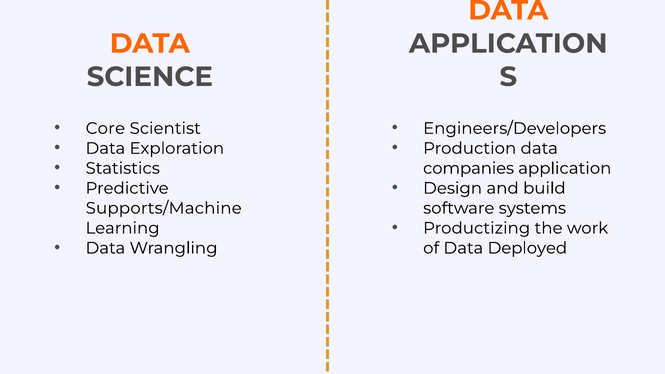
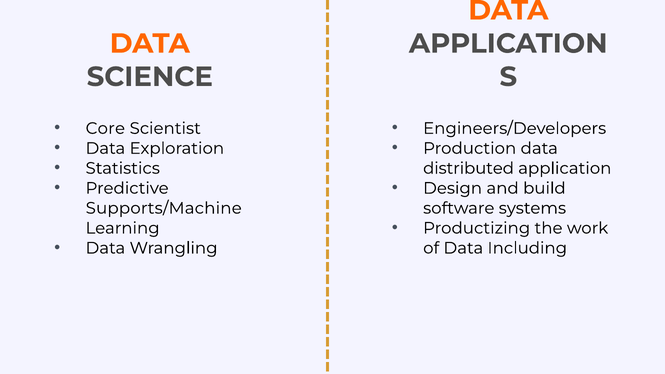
companies: companies -> distributed
Deployed: Deployed -> Including
